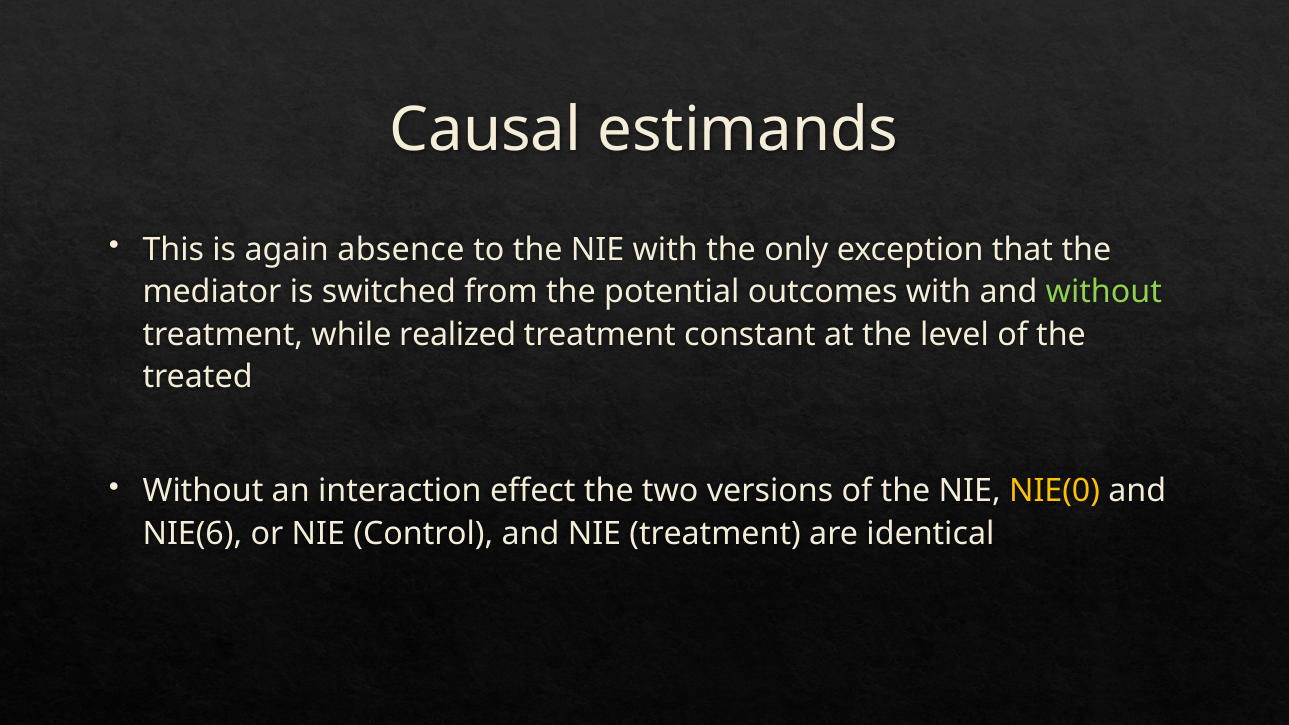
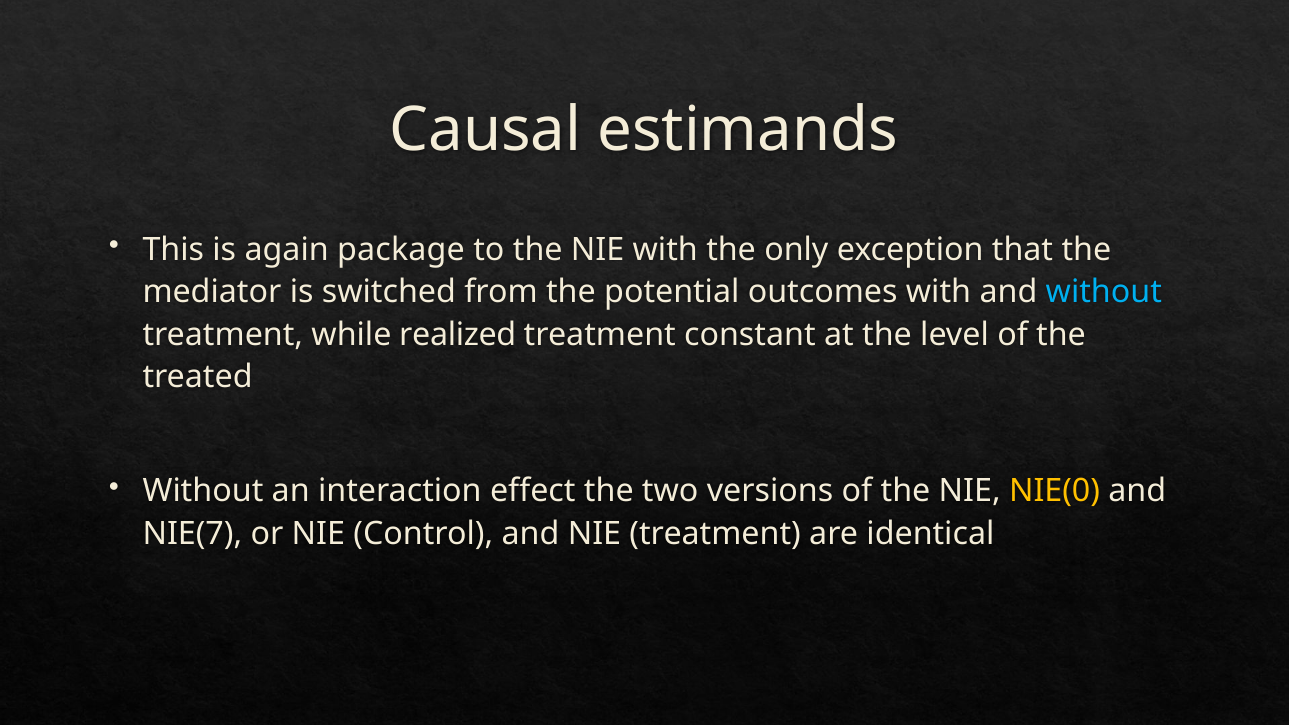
absence: absence -> package
without at (1104, 292) colour: light green -> light blue
NIE(6: NIE(6 -> NIE(7
